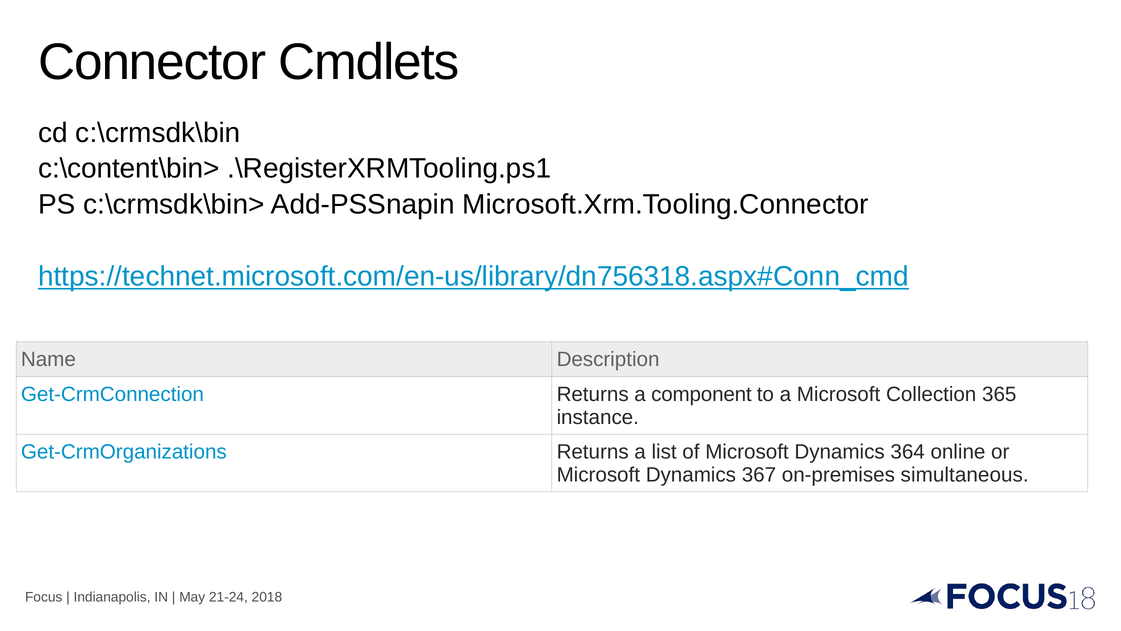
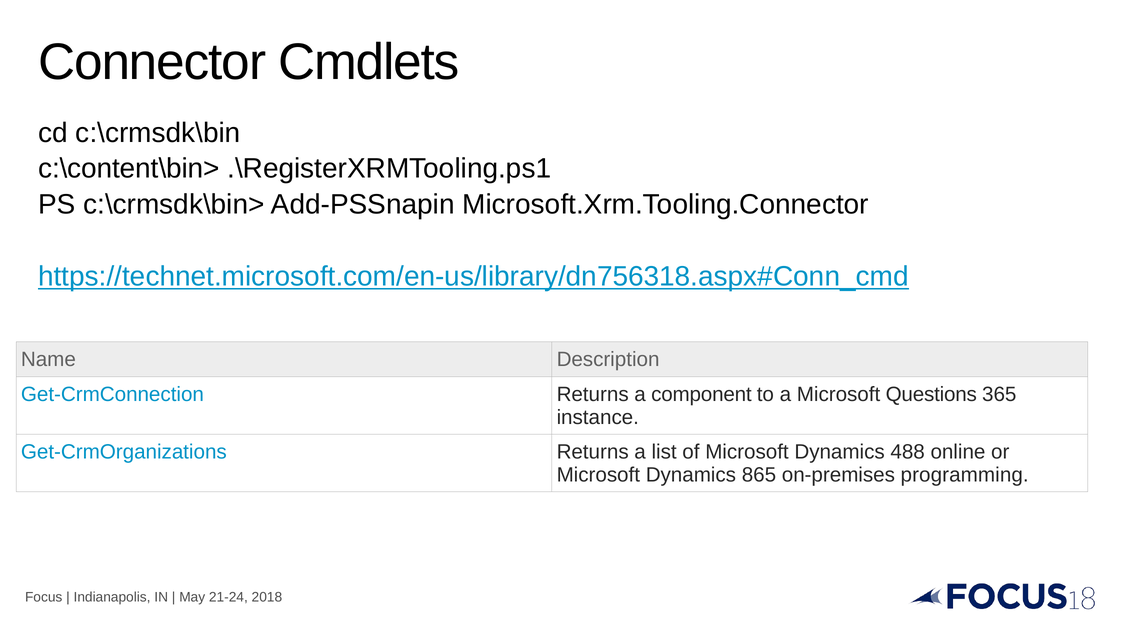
Collection: Collection -> Questions
364: 364 -> 488
367: 367 -> 865
simultaneous: simultaneous -> programming
